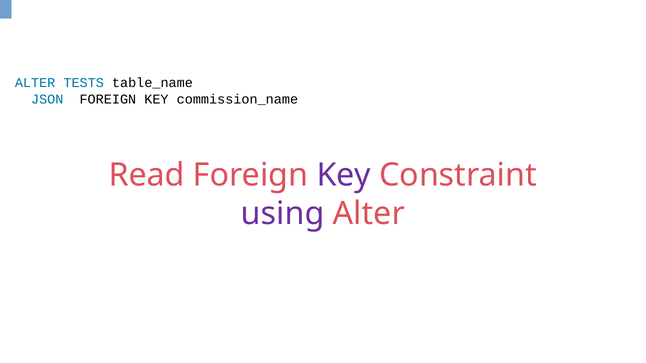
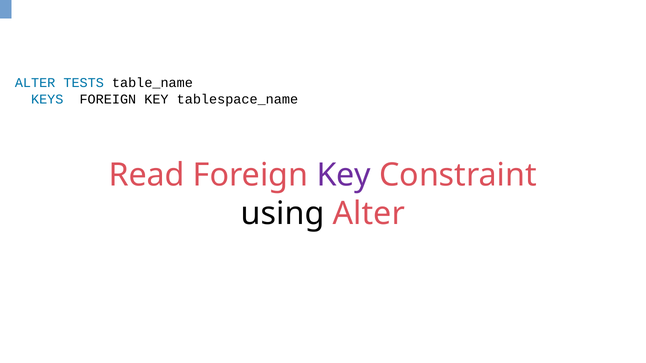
JSON: JSON -> KEYS
commission_name: commission_name -> tablespace_name
using colour: purple -> black
